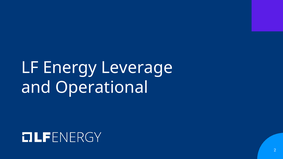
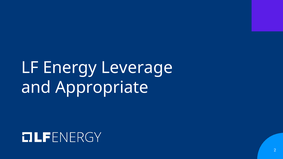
Operational: Operational -> Appropriate
